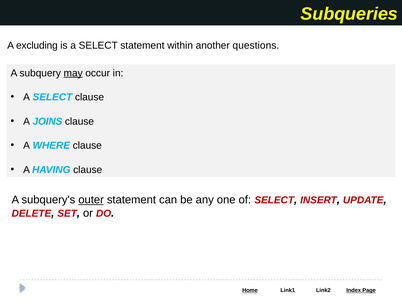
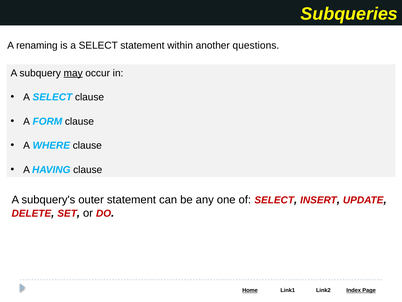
excluding: excluding -> renaming
JOINS: JOINS -> FORM
outer underline: present -> none
